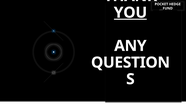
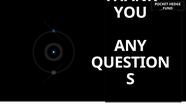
YOU underline: present -> none
